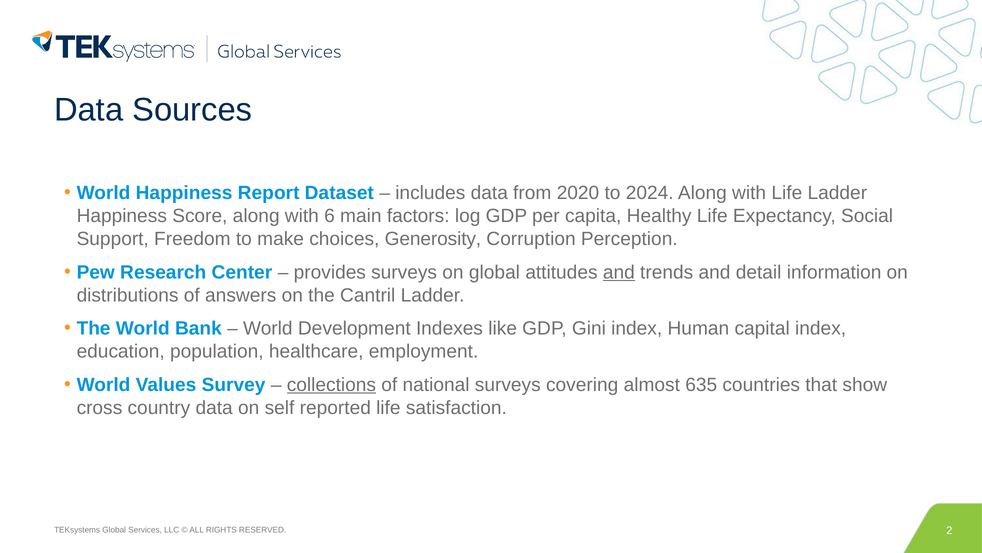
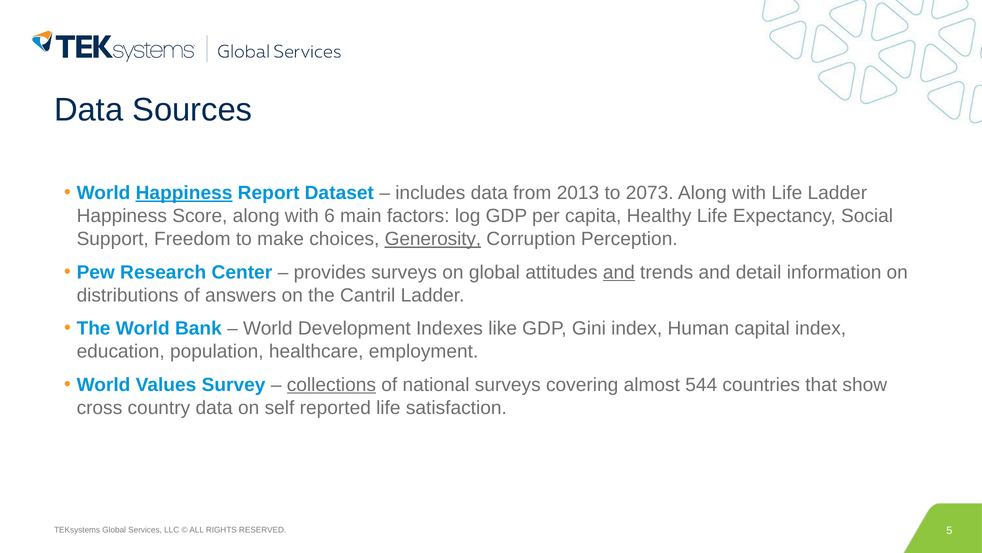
Happiness at (184, 193) underline: none -> present
2020: 2020 -> 2013
2024: 2024 -> 2073
Generosity underline: none -> present
635: 635 -> 544
2: 2 -> 5
